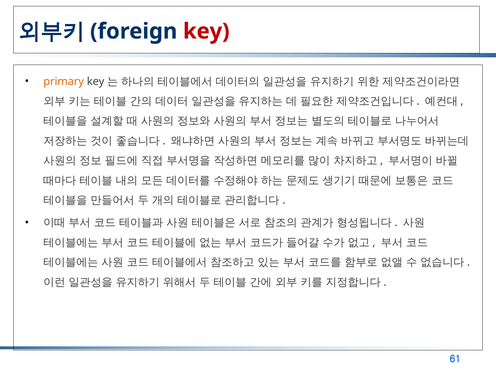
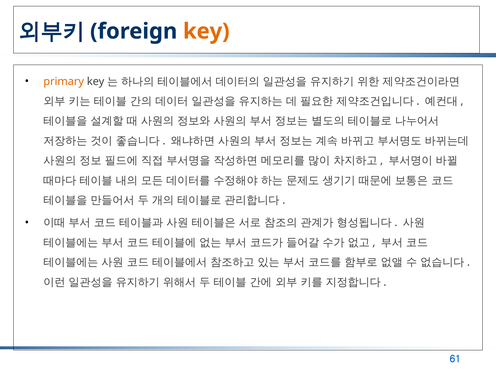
key colour: red -> orange
